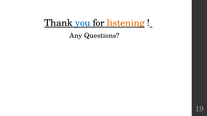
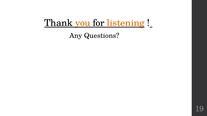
you colour: blue -> orange
